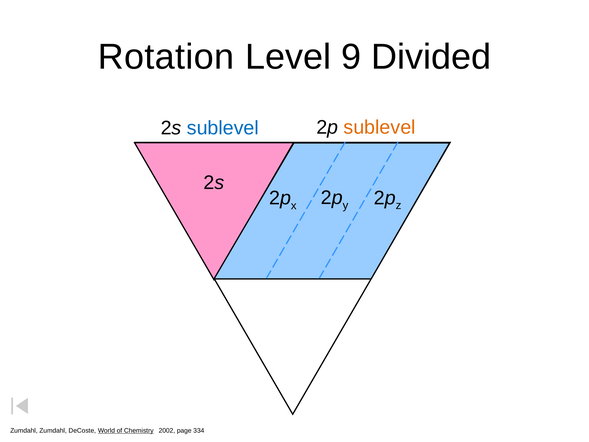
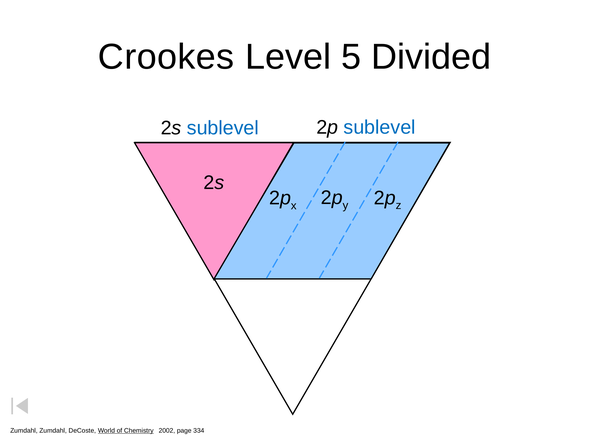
Rotation: Rotation -> Crookes
9: 9 -> 5
sublevel at (380, 127) colour: orange -> blue
